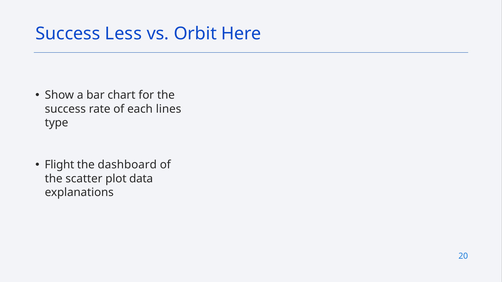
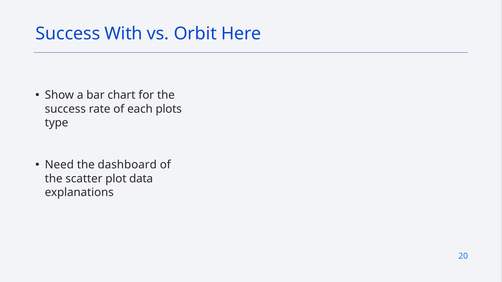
Less: Less -> With
lines: lines -> plots
Flight: Flight -> Need
